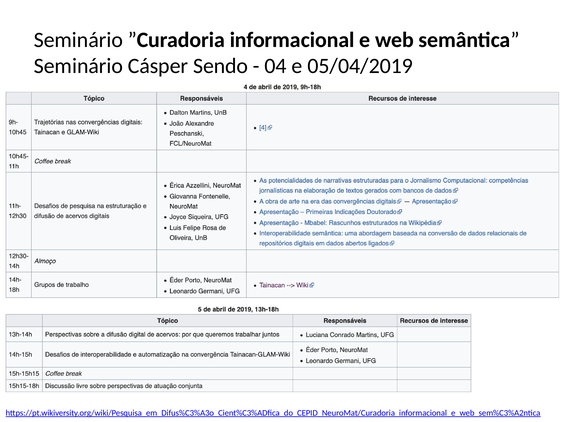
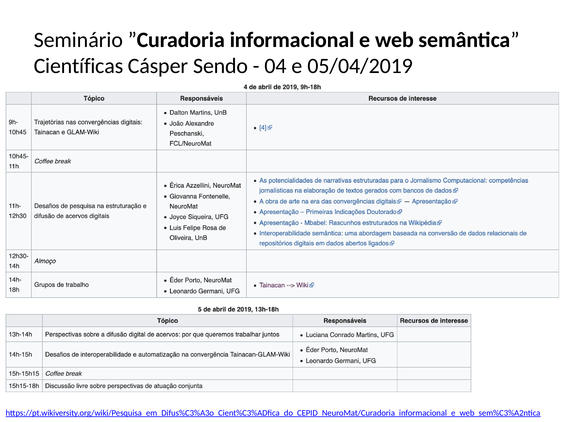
Seminário at (78, 66): Seminário -> Científicas
